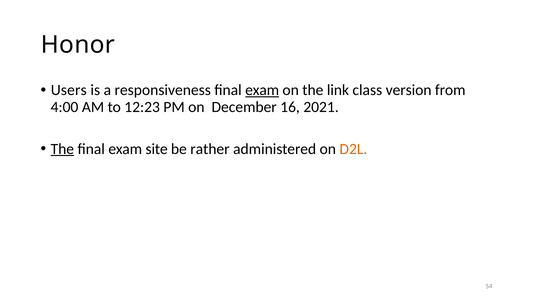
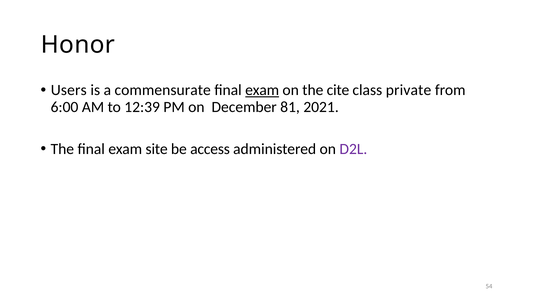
responsiveness: responsiveness -> commensurate
link: link -> cite
version: version -> private
4:00: 4:00 -> 6:00
12:23: 12:23 -> 12:39
16: 16 -> 81
The at (62, 149) underline: present -> none
rather: rather -> access
D2L colour: orange -> purple
